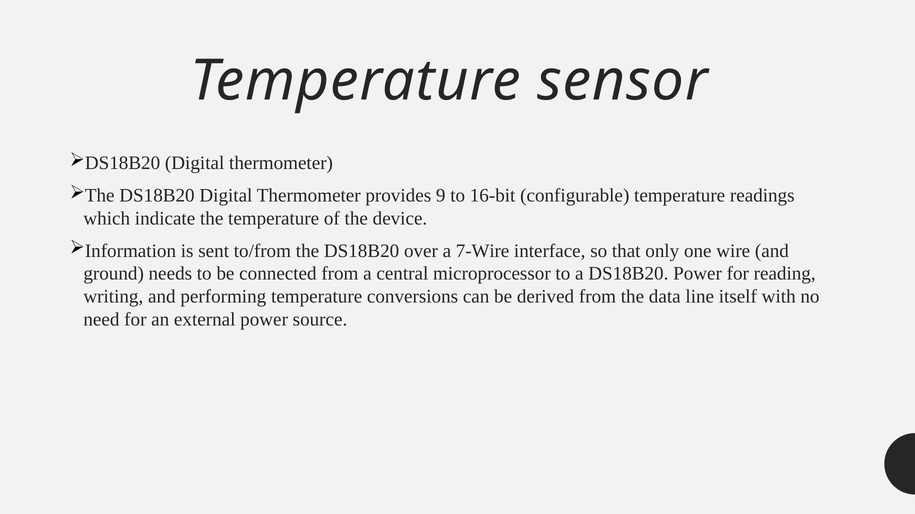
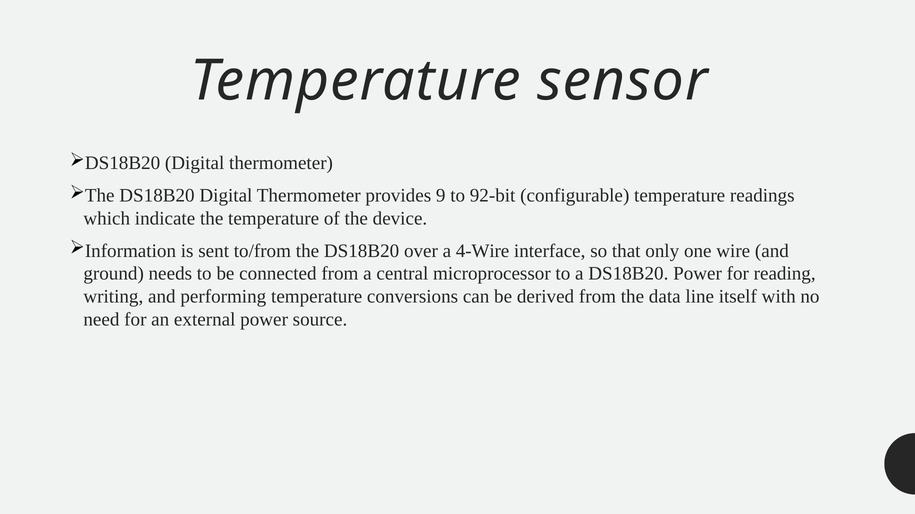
16-bit: 16-bit -> 92-bit
7-Wire: 7-Wire -> 4-Wire
